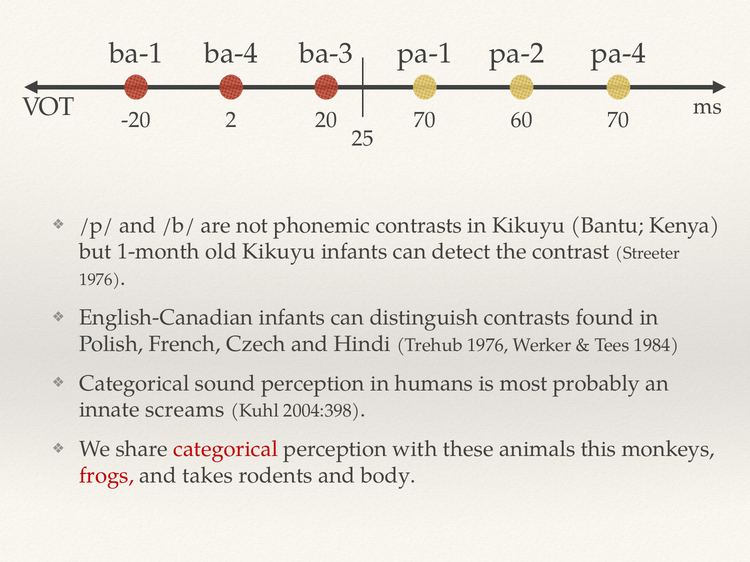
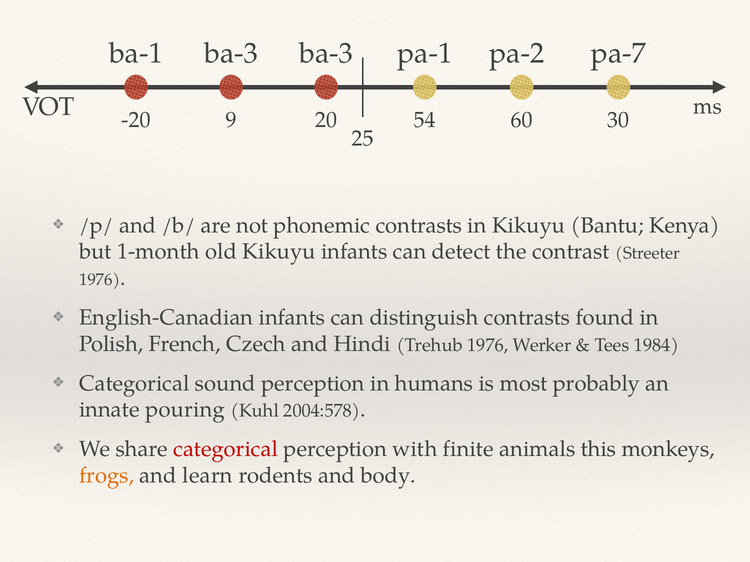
ba-4 at (231, 53): ba-4 -> ba-3
pa-4: pa-4 -> pa-7
2: 2 -> 9
20 70: 70 -> 54
60 70: 70 -> 30
screams: screams -> pouring
2004:398: 2004:398 -> 2004:578
these: these -> finite
frogs colour: red -> orange
takes: takes -> learn
